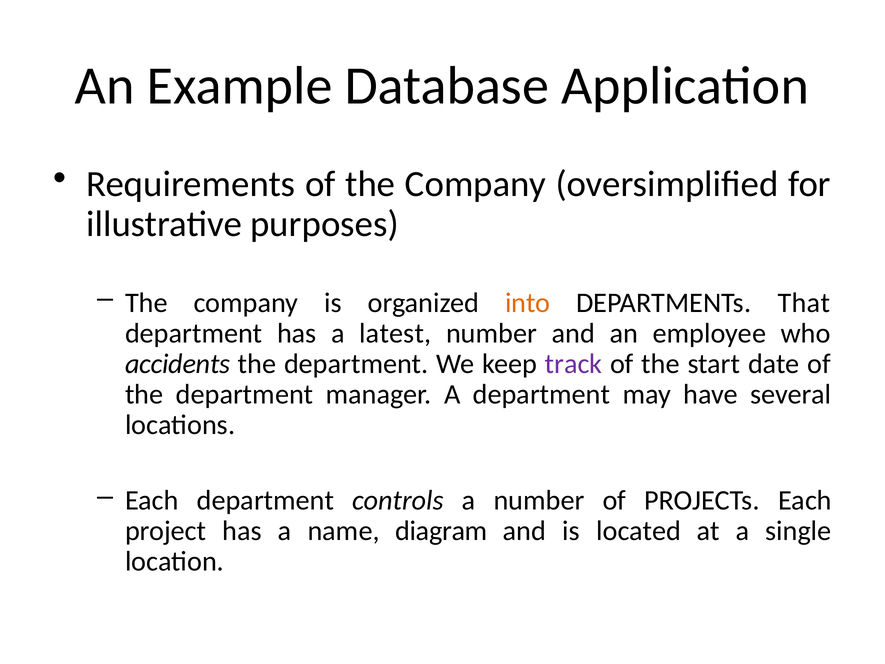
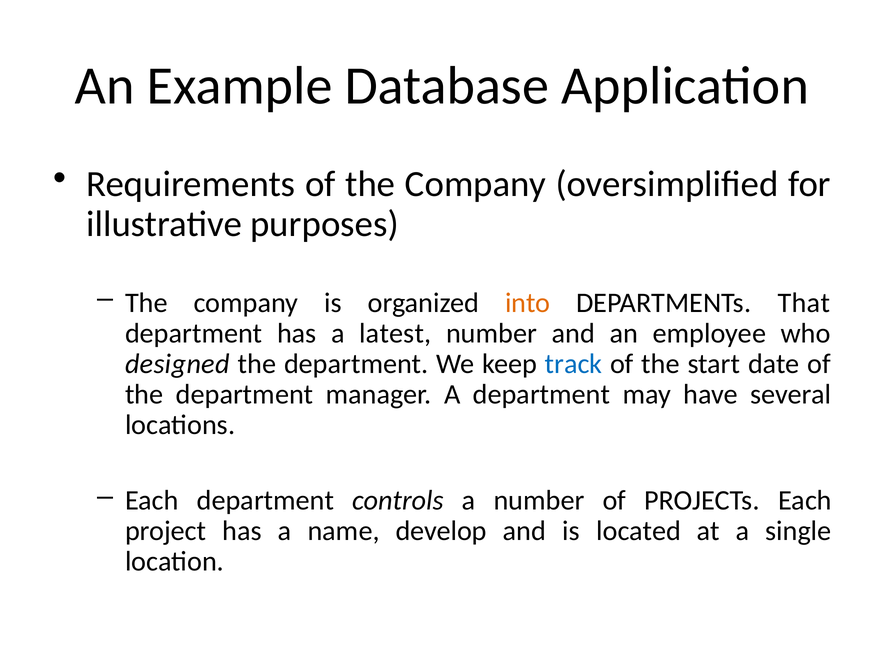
accidents: accidents -> designed
track colour: purple -> blue
diagram: diagram -> develop
